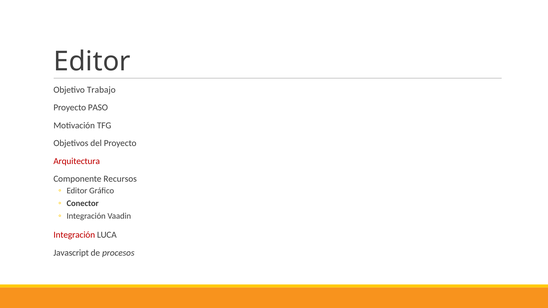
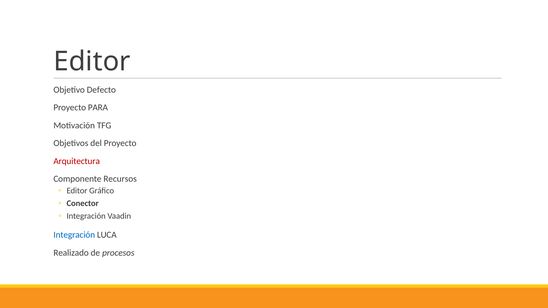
Trabajo: Trabajo -> Defecto
PASO: PASO -> PARA
Integración at (74, 235) colour: red -> blue
Javascript: Javascript -> Realizado
